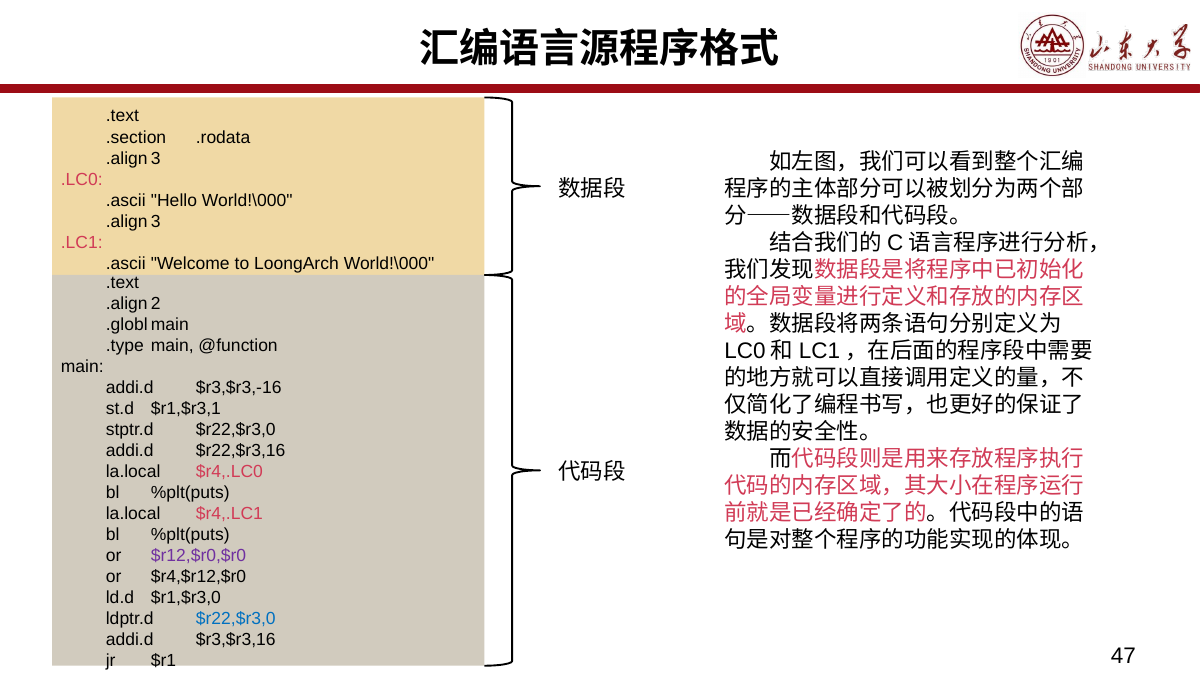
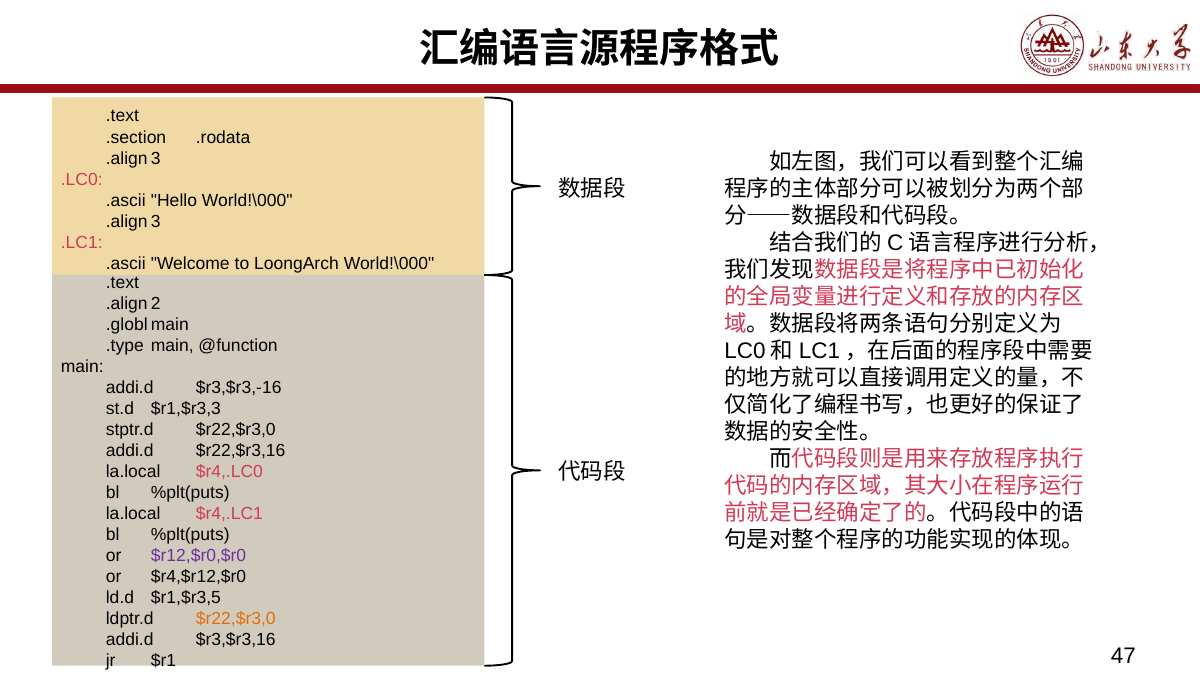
$r1,$r3,1: $r1,$r3,1 -> $r1,$r3,3
$r1,$r3,0: $r1,$r3,0 -> $r1,$r3,5
$r22,$r3,0 at (236, 619) colour: blue -> orange
